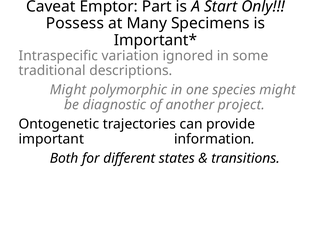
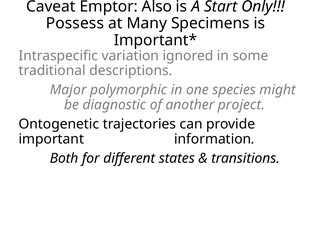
Part: Part -> Also
Might at (68, 90): Might -> Major
